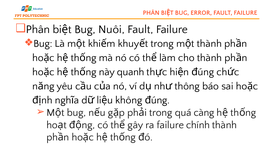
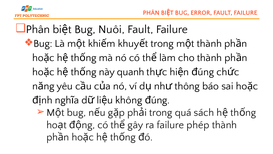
càng: càng -> sách
chính: chính -> phép
